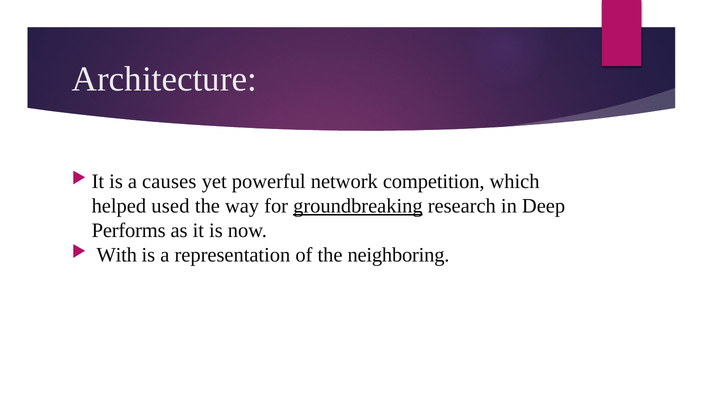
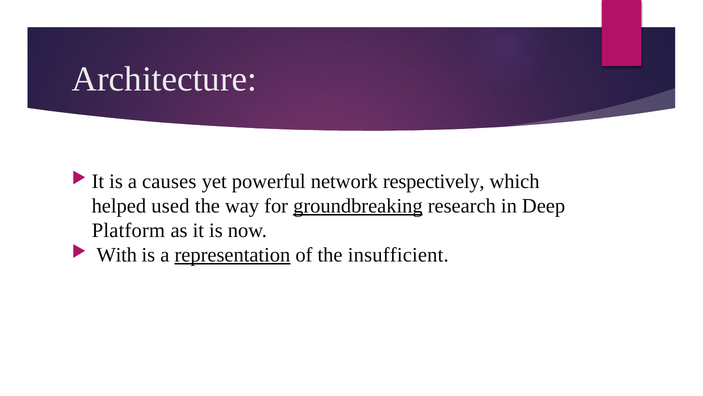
competition: competition -> respectively
Performs: Performs -> Platform
representation underline: none -> present
neighboring: neighboring -> insufficient
